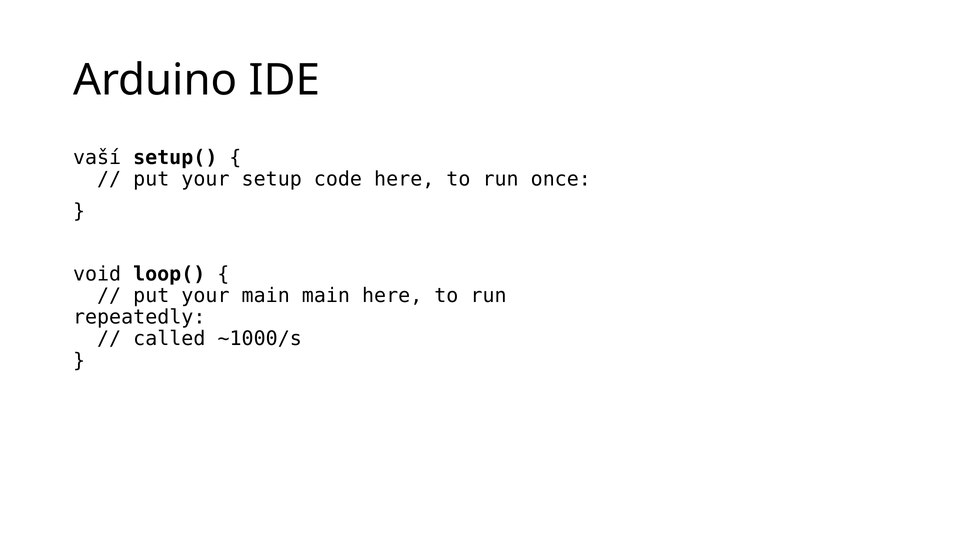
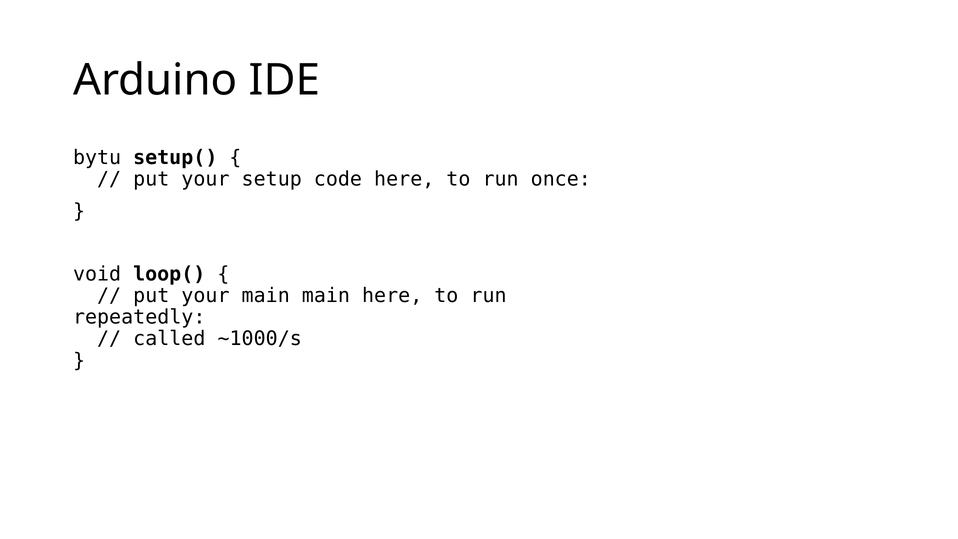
vaší: vaší -> bytu
